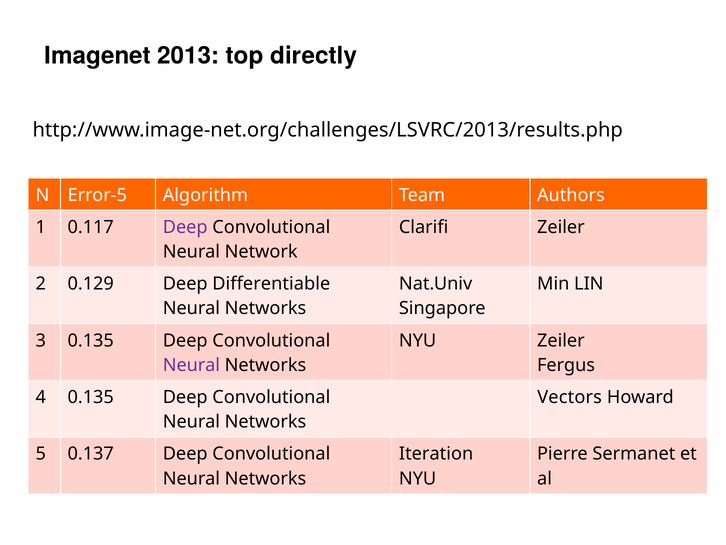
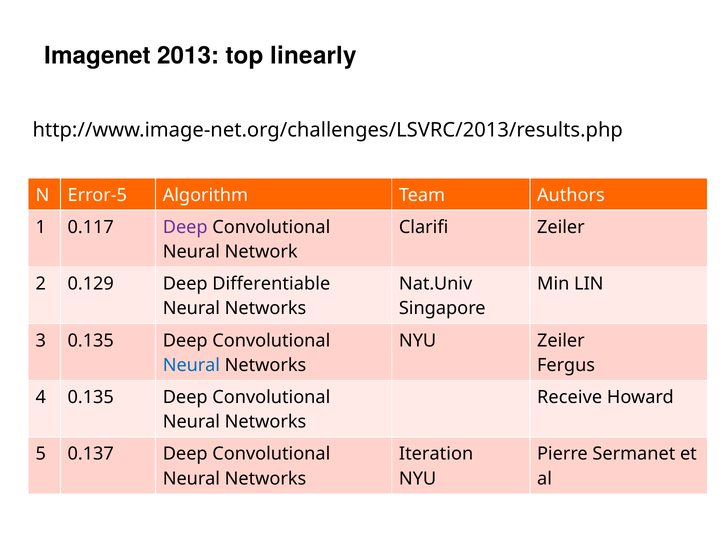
directly: directly -> linearly
Neural at (191, 365) colour: purple -> blue
Vectors: Vectors -> Receive
